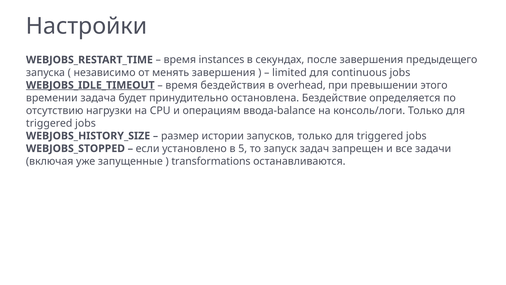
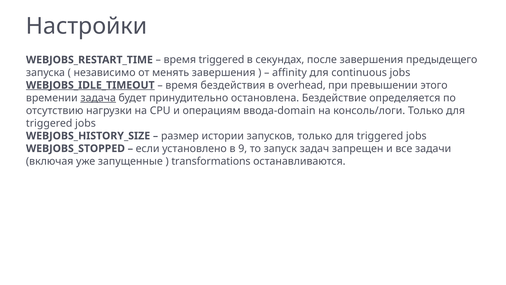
время instances: instances -> triggered
limited: limited -> affinity
задача underline: none -> present
ввода-balance: ввода-balance -> ввода-domain
5: 5 -> 9
